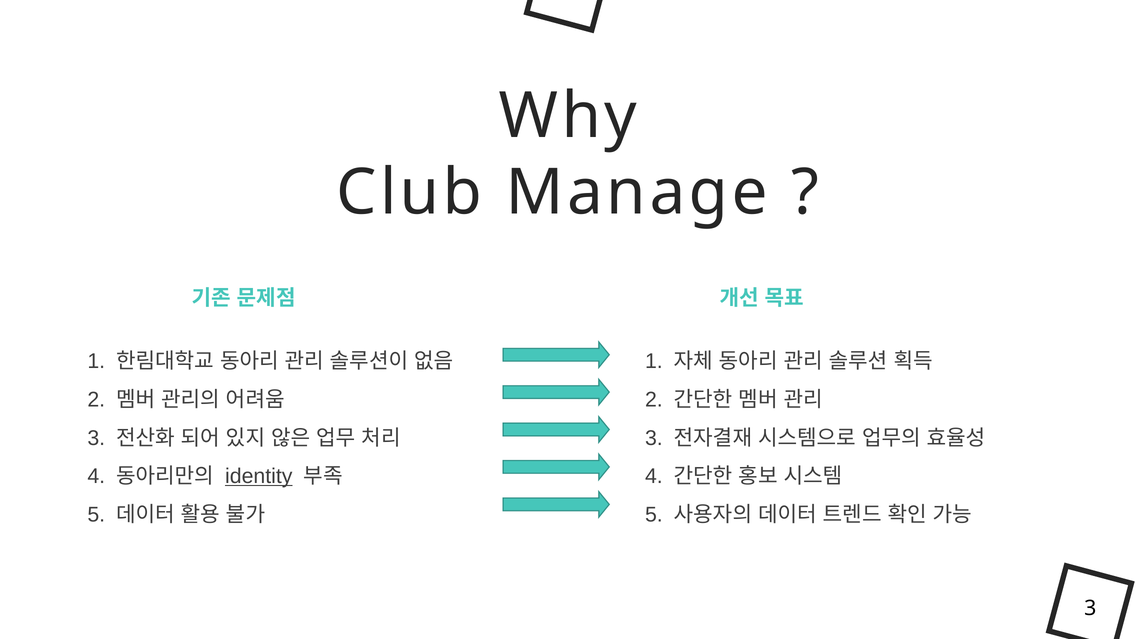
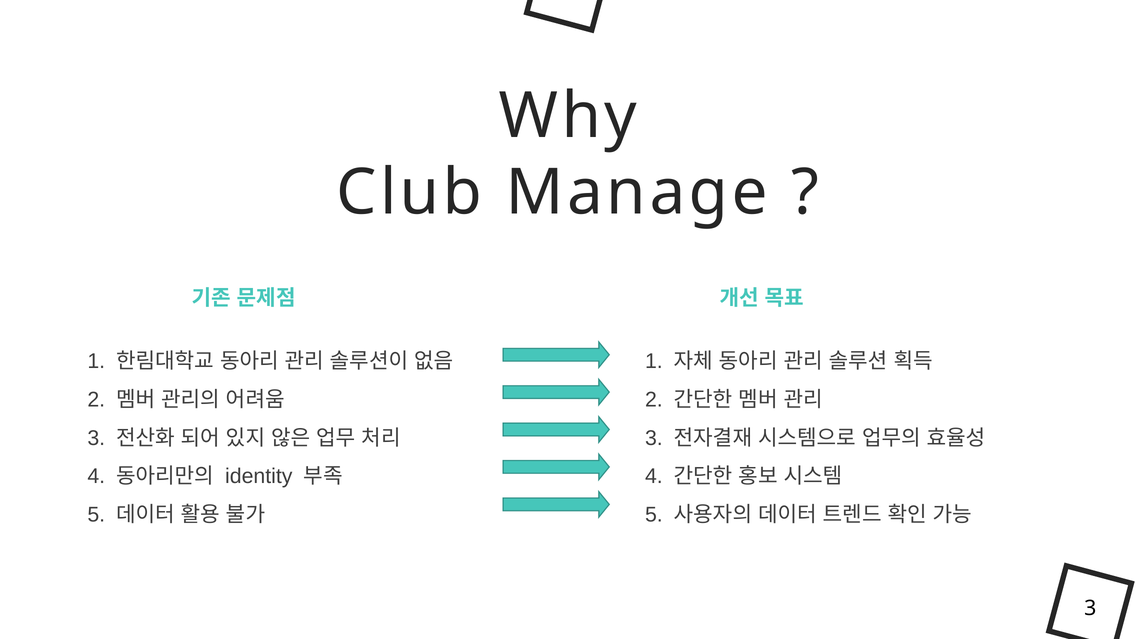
identity underline: present -> none
